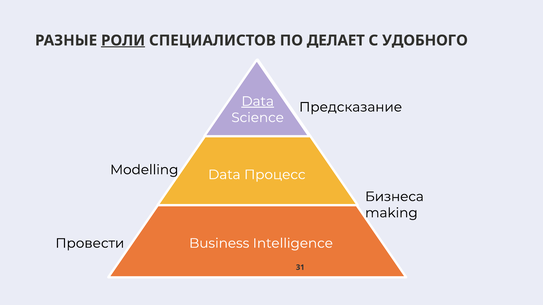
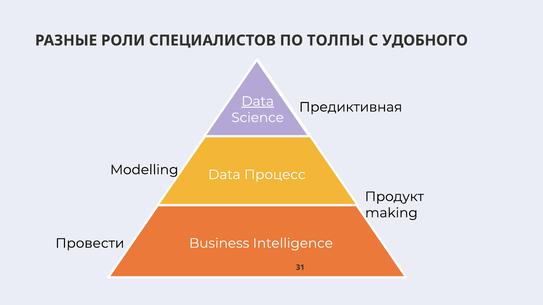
РОЛИ underline: present -> none
ДЕЛАЕТ: ДЕЛАЕТ -> ТОЛПЫ
Предсказание: Предсказание -> Предиктивная
Бизнеса: Бизнеса -> Продукт
